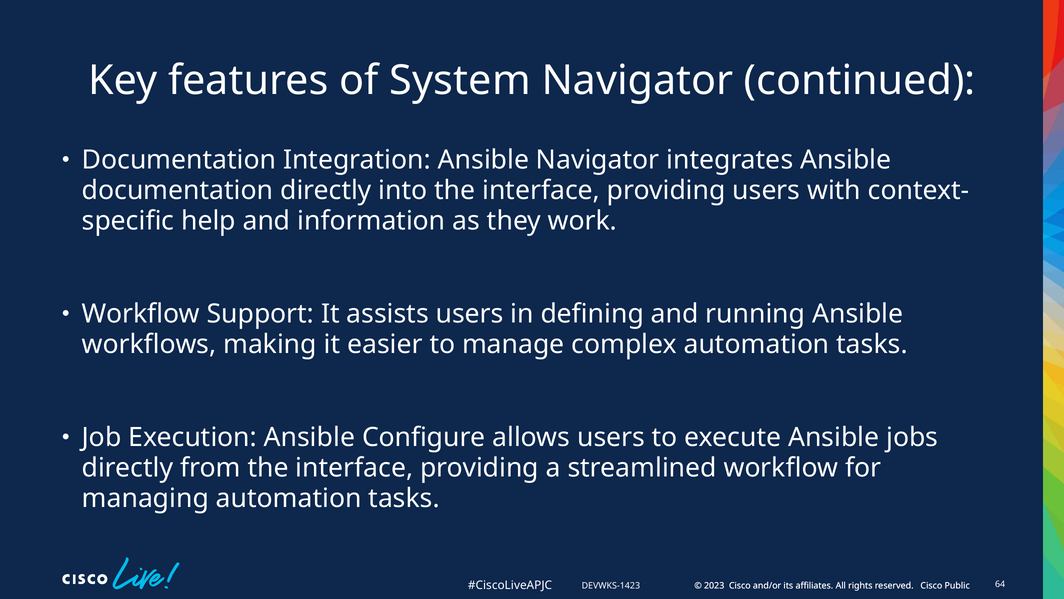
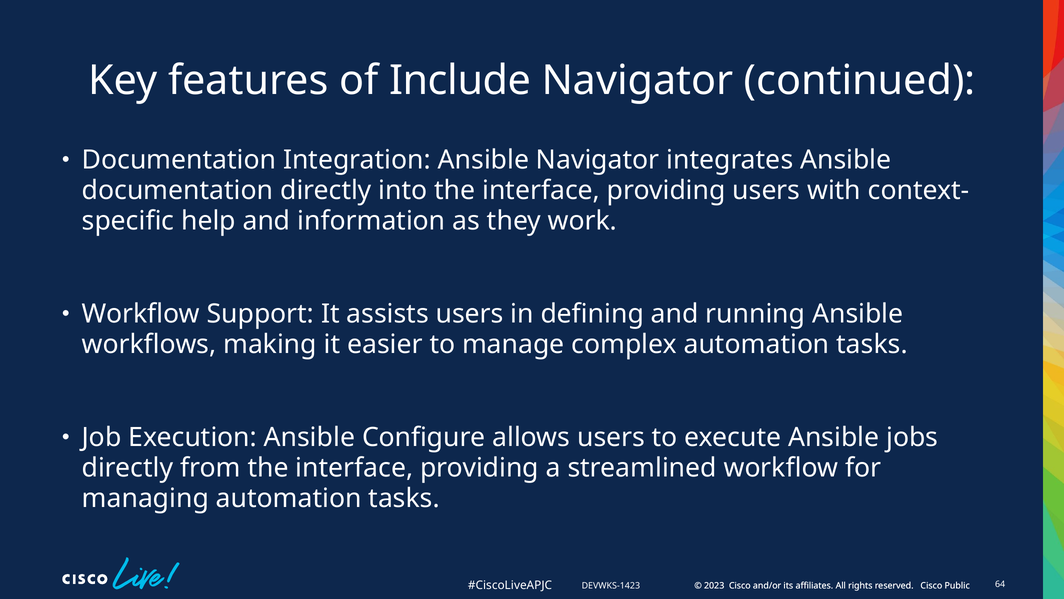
System: System -> Include
